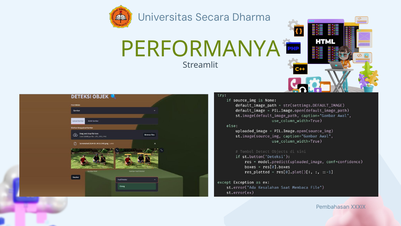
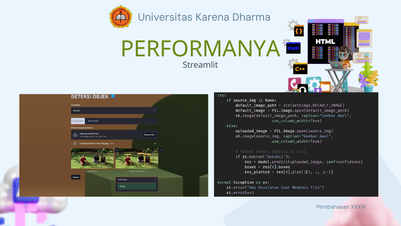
Secara: Secara -> Karena
